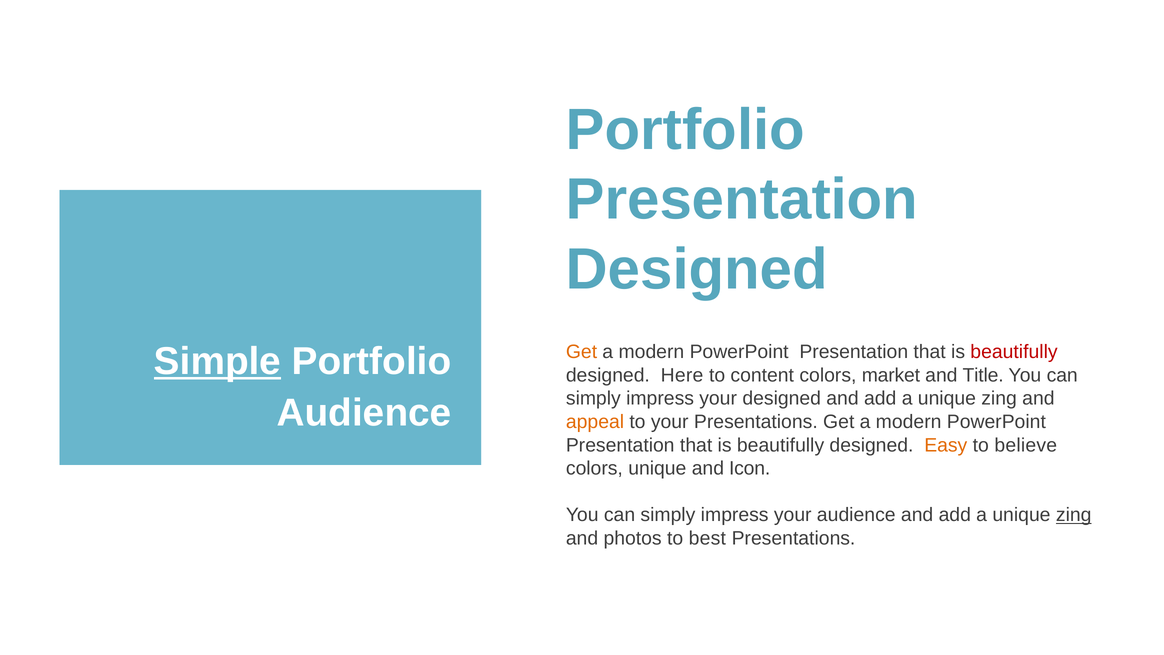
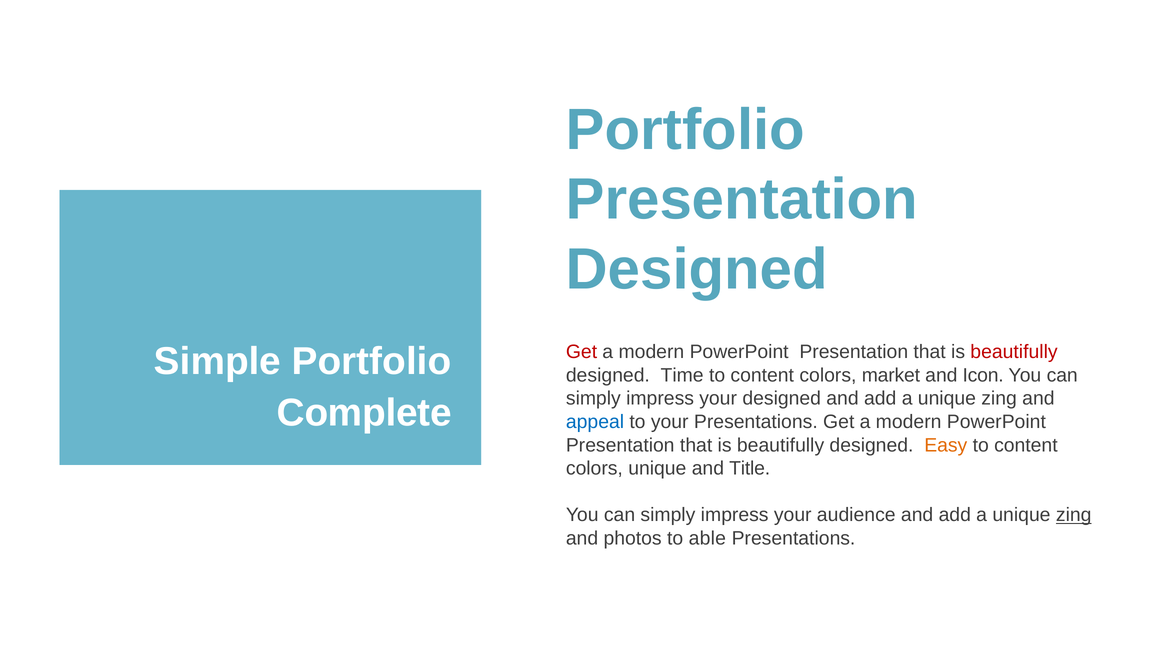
Get at (582, 352) colour: orange -> red
Simple underline: present -> none
Here: Here -> Time
Title: Title -> Icon
Audience at (364, 413): Audience -> Complete
appeal colour: orange -> blue
believe at (1026, 445): believe -> content
Icon: Icon -> Title
best: best -> able
